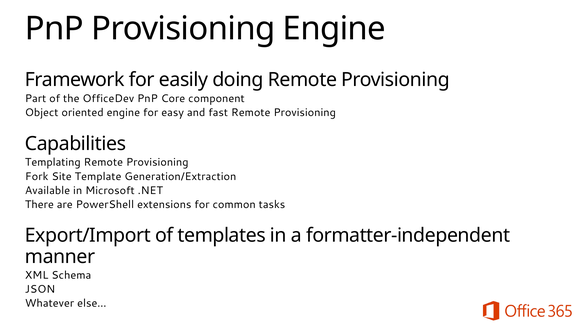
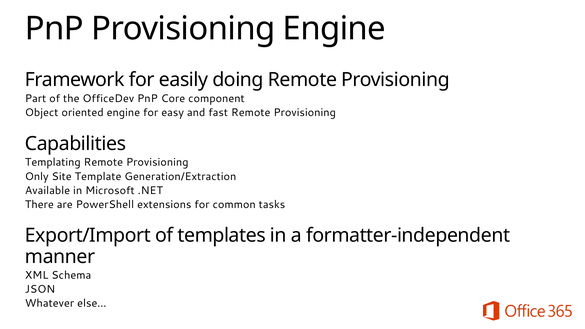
Fork: Fork -> Only
